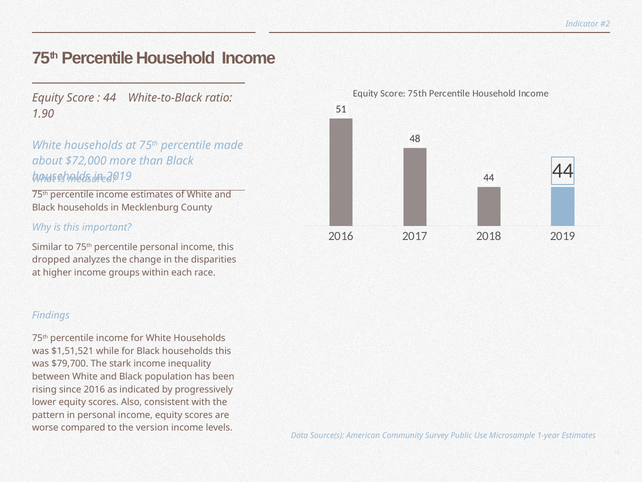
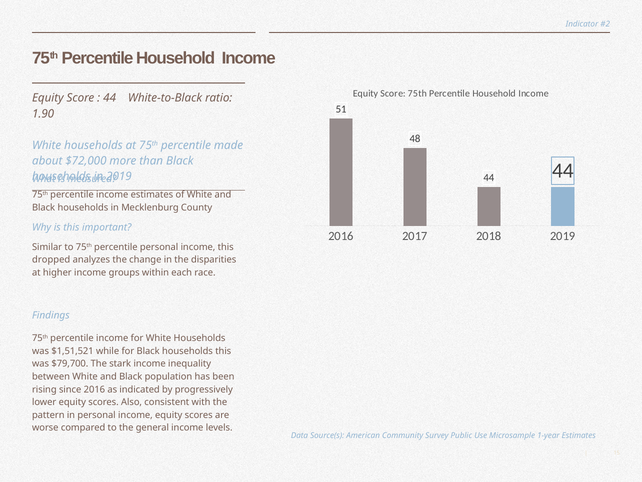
version: version -> general
